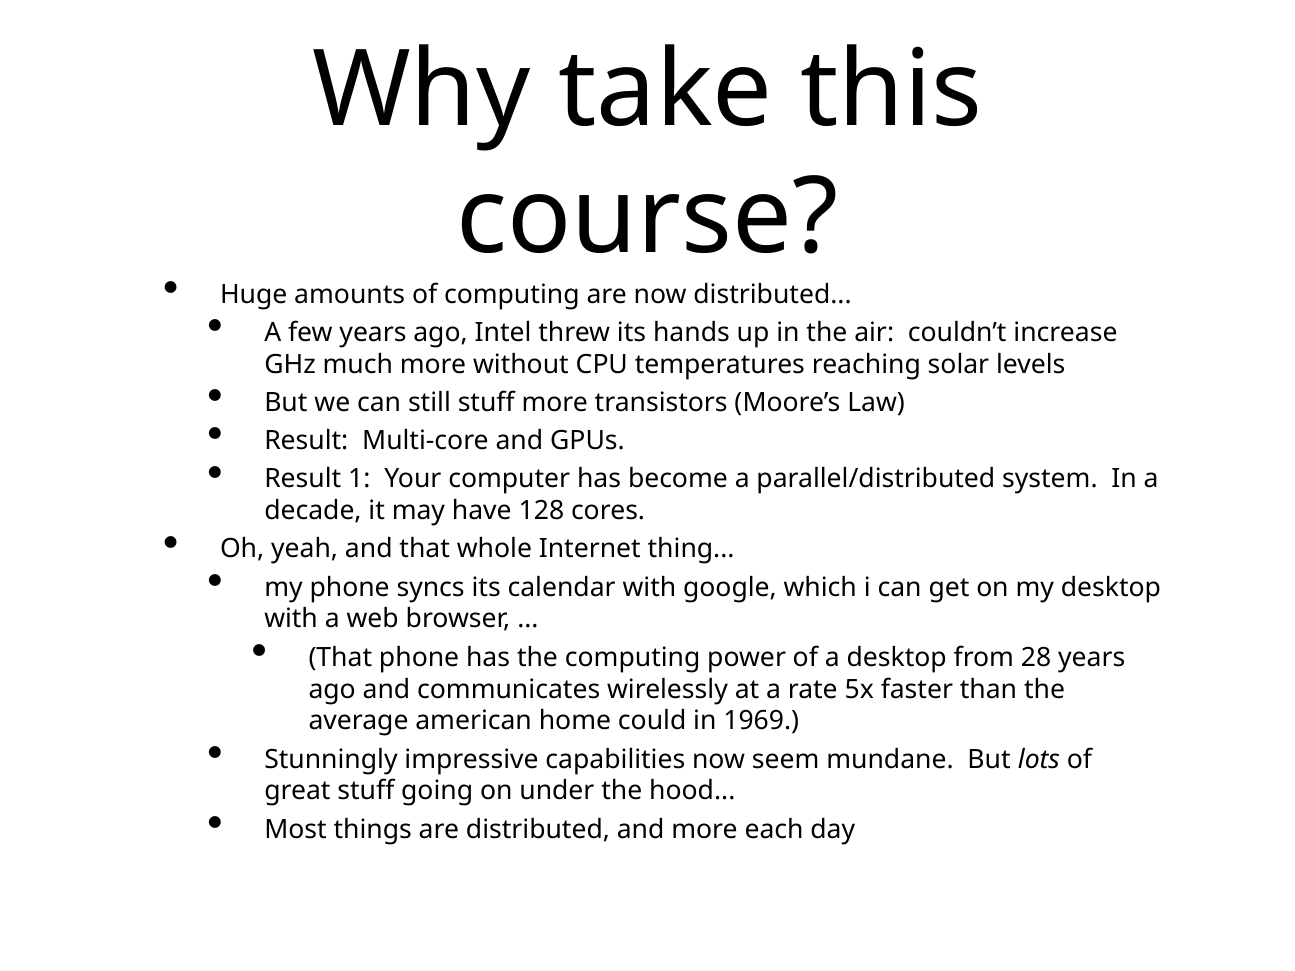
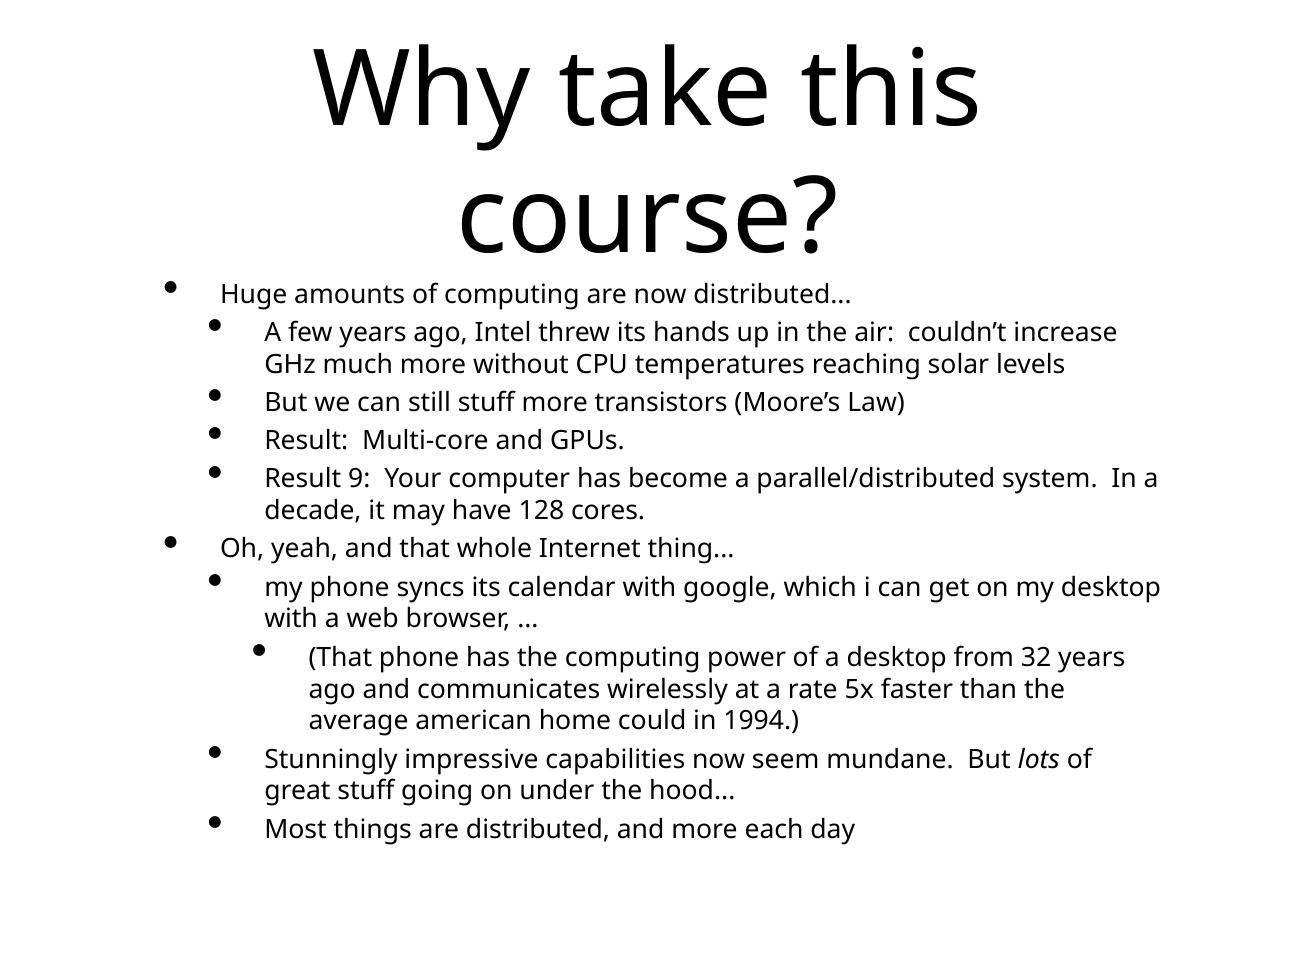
1: 1 -> 9
28: 28 -> 32
1969: 1969 -> 1994
